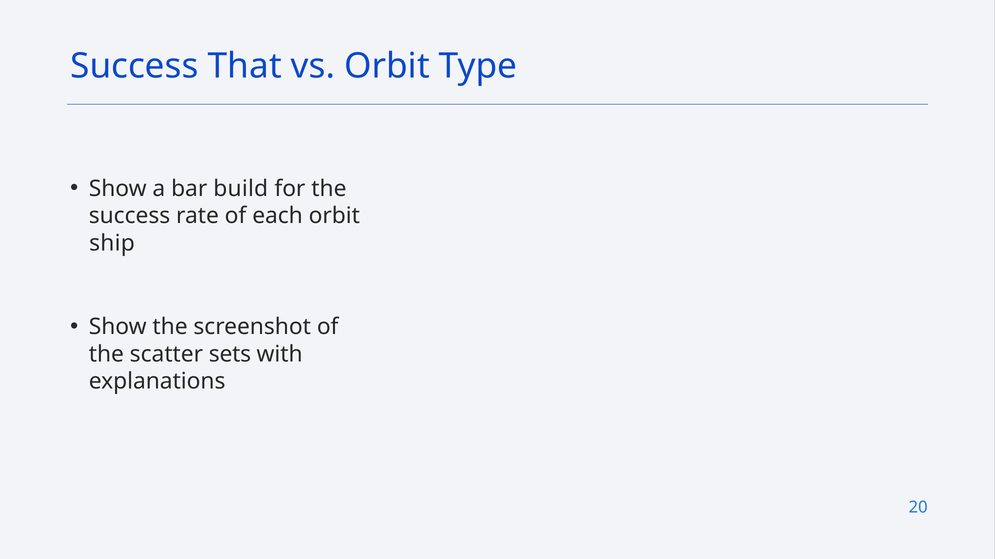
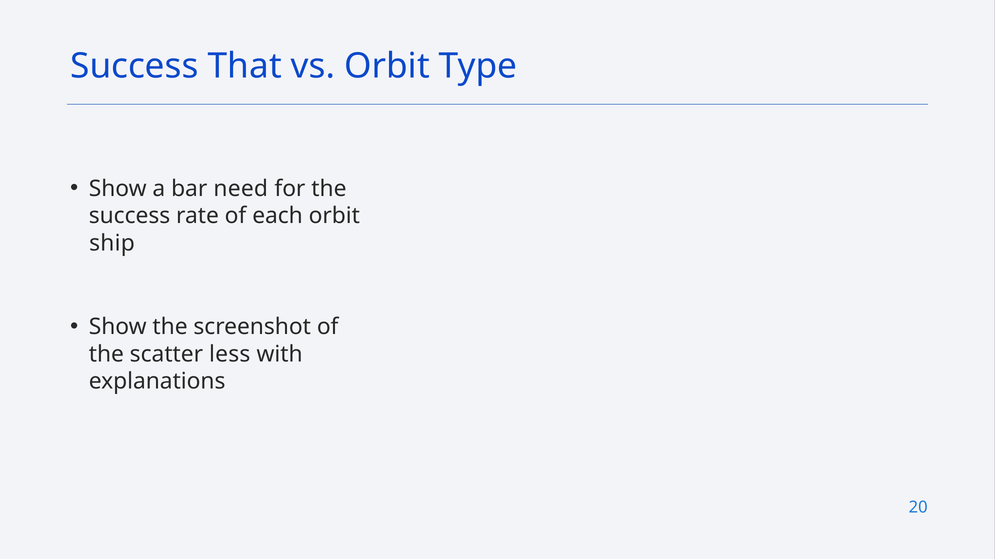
build: build -> need
sets: sets -> less
